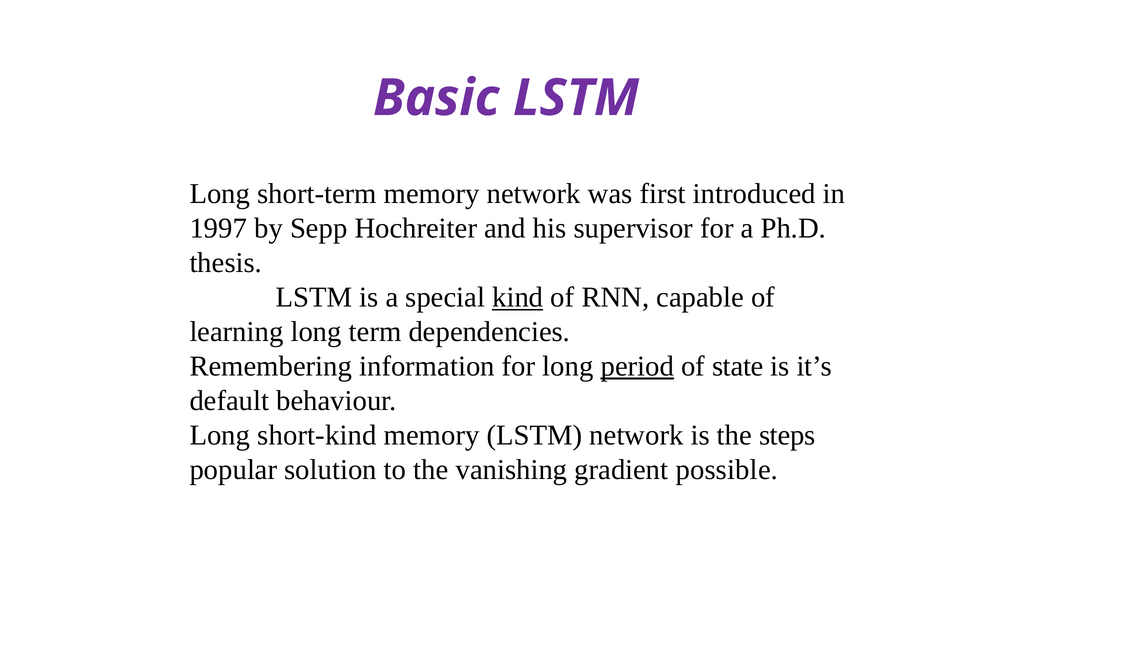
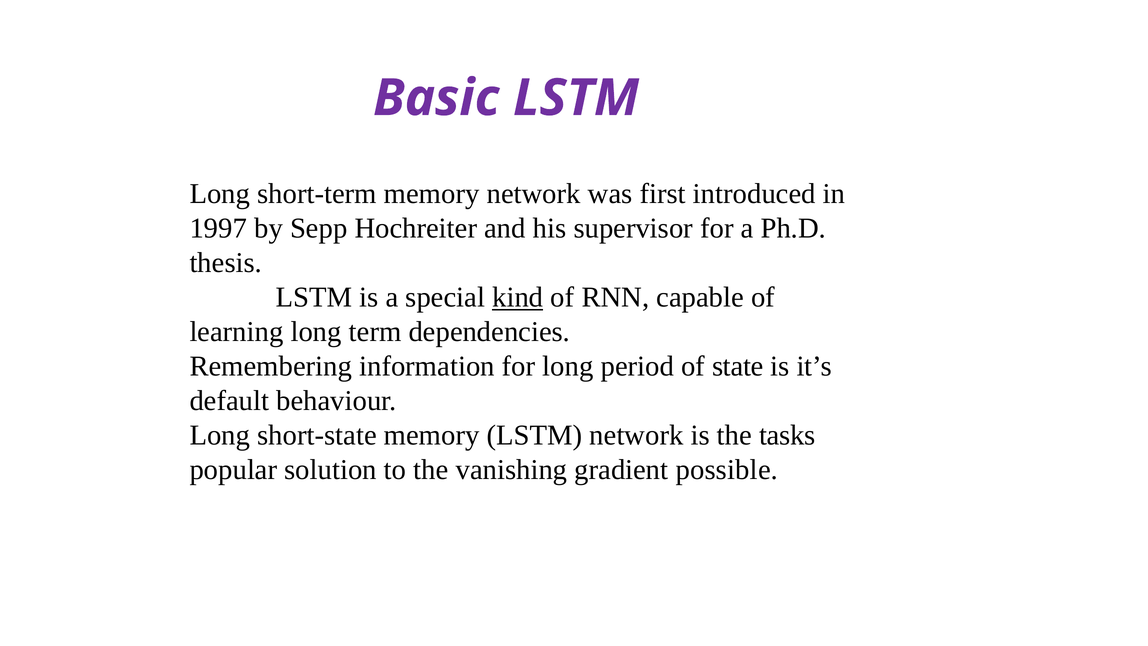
period underline: present -> none
short-kind: short-kind -> short-state
steps: steps -> tasks
